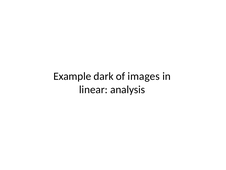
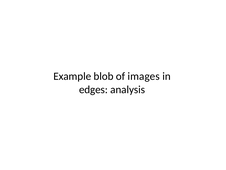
dark: dark -> blob
linear: linear -> edges
